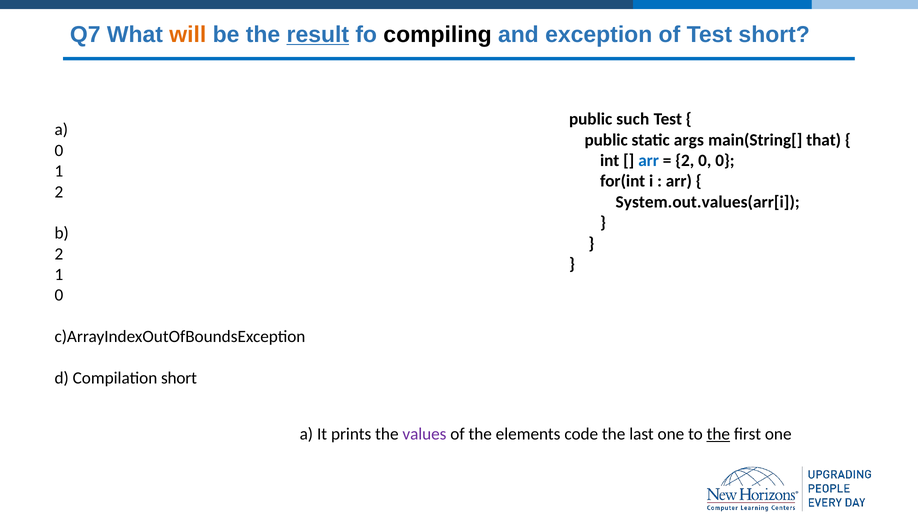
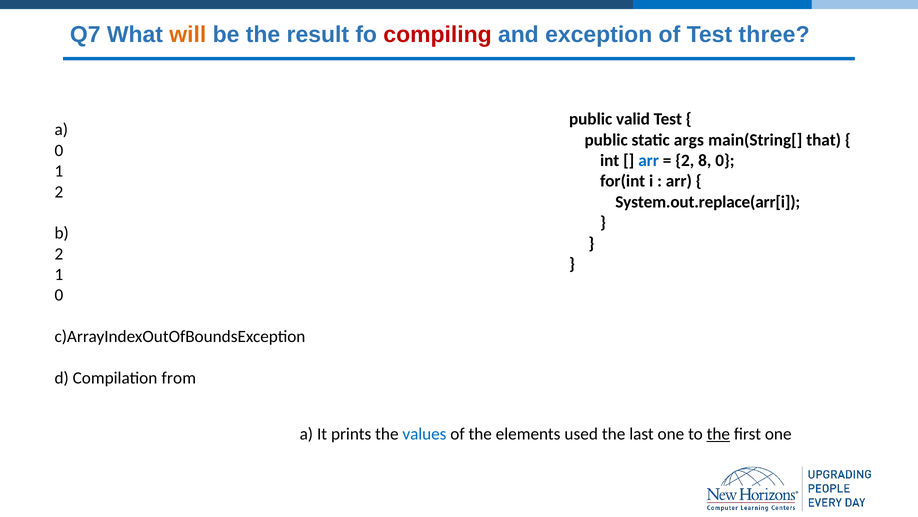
result underline: present -> none
compiling colour: black -> red
Test short: short -> three
such: such -> valid
2 0: 0 -> 8
System.out.values(arr[i: System.out.values(arr[i -> System.out.replace(arr[i
Compilation short: short -> from
values colour: purple -> blue
code: code -> used
